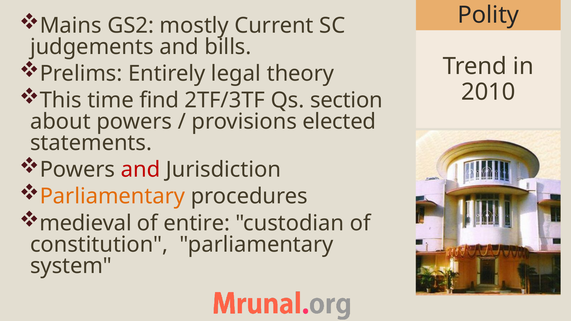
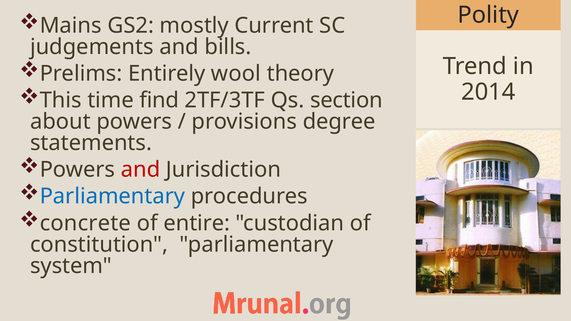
legal: legal -> wool
2010: 2010 -> 2014
elected: elected -> degree
Parliamentary at (112, 197) colour: orange -> blue
medieval: medieval -> concrete
